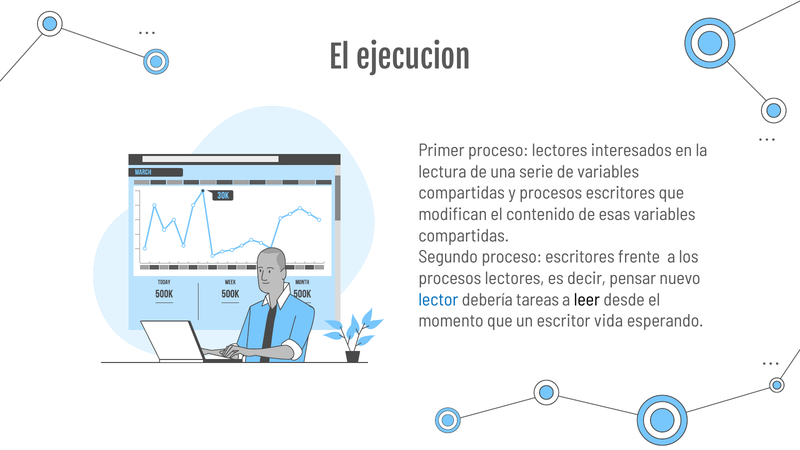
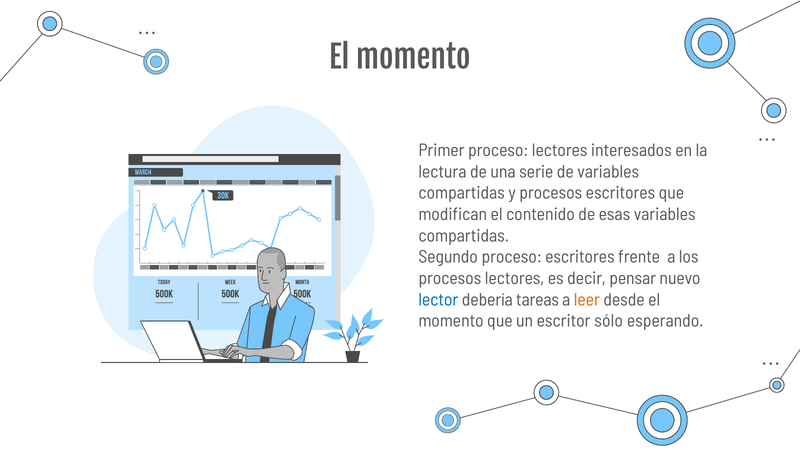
ejecucion at (413, 58): ejecucion -> momento
leer colour: black -> orange
vida: vida -> sólo
